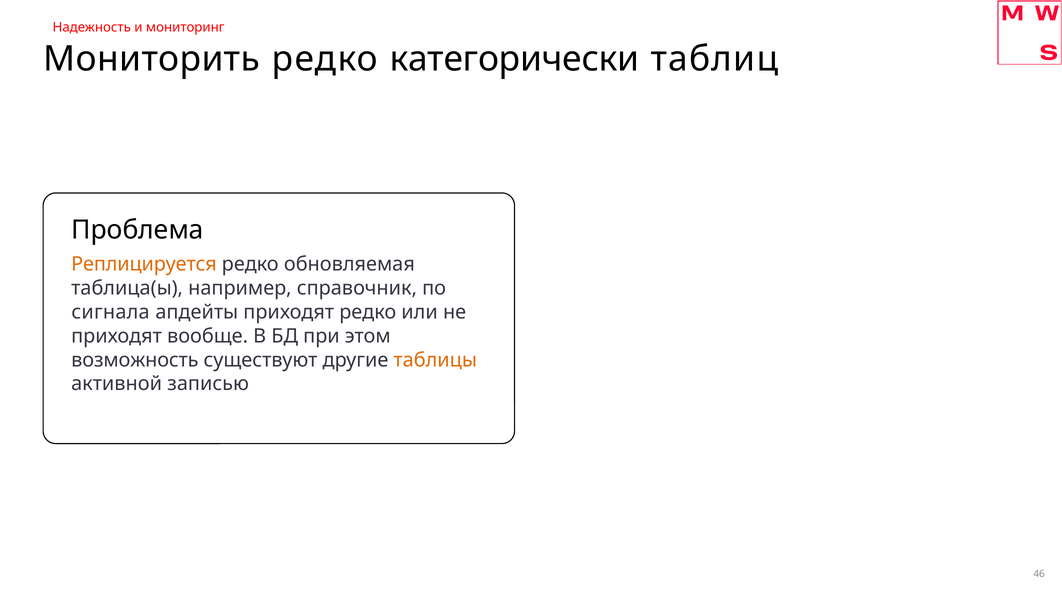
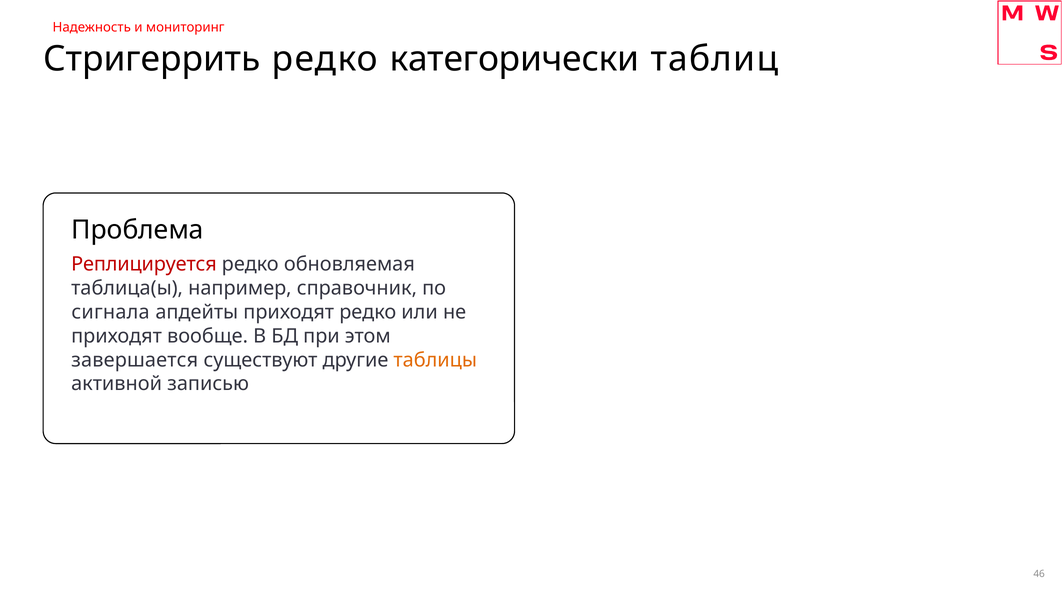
Мониторить: Мониторить -> Стригеррить
Реплицируется colour: orange -> red
возможность: возможность -> завершается
